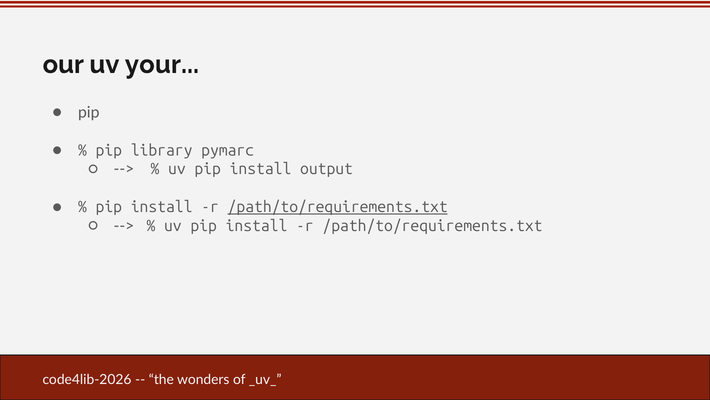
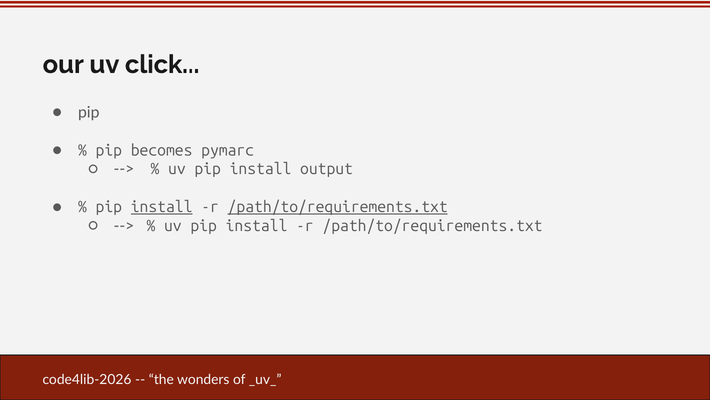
your: your -> click
library: library -> becomes
install at (162, 207) underline: none -> present
